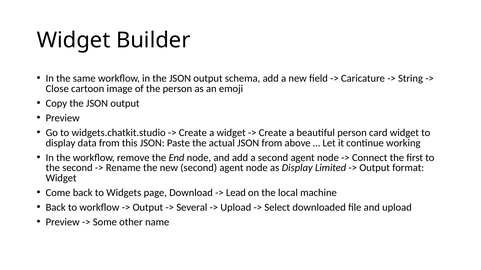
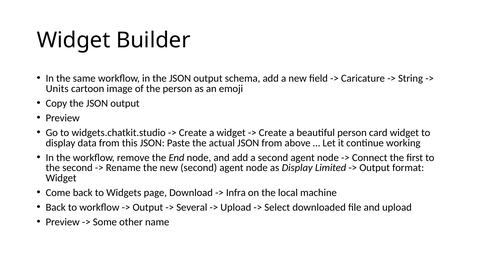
Close: Close -> Units
Lead: Lead -> Infra
